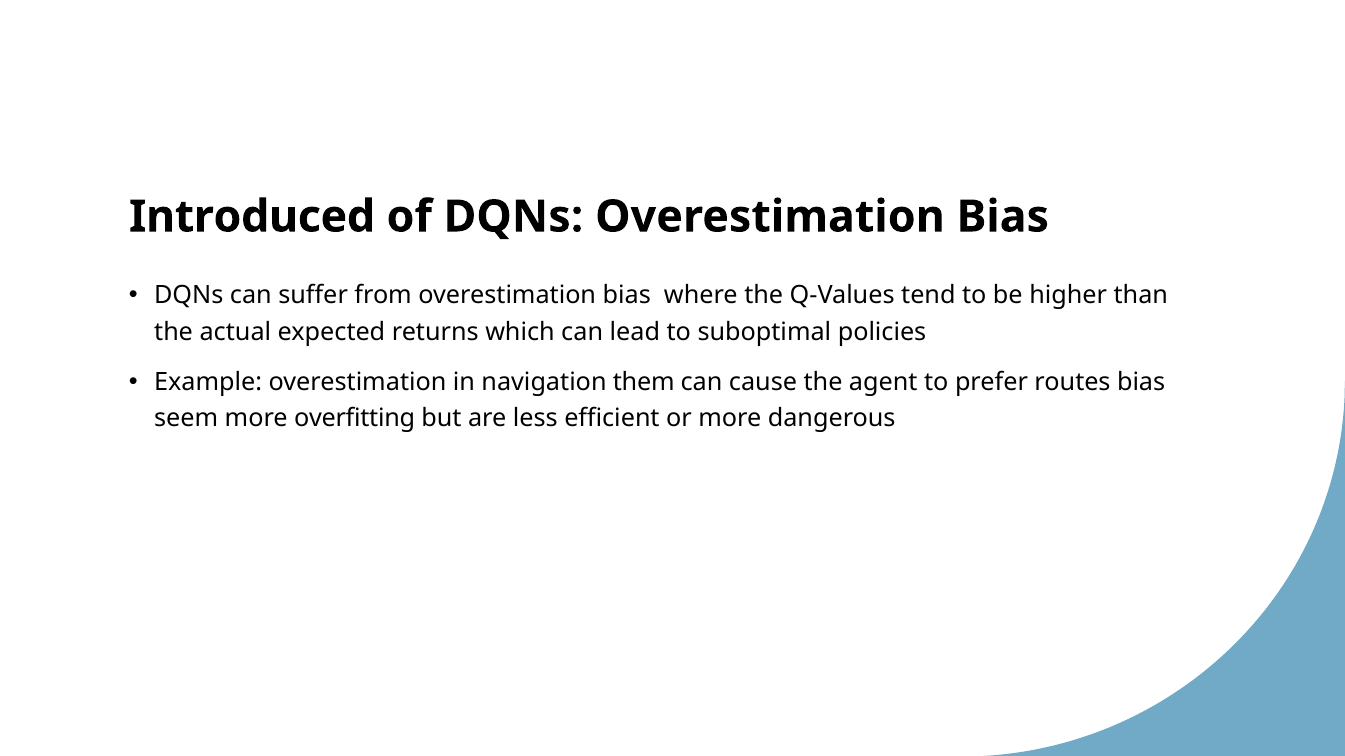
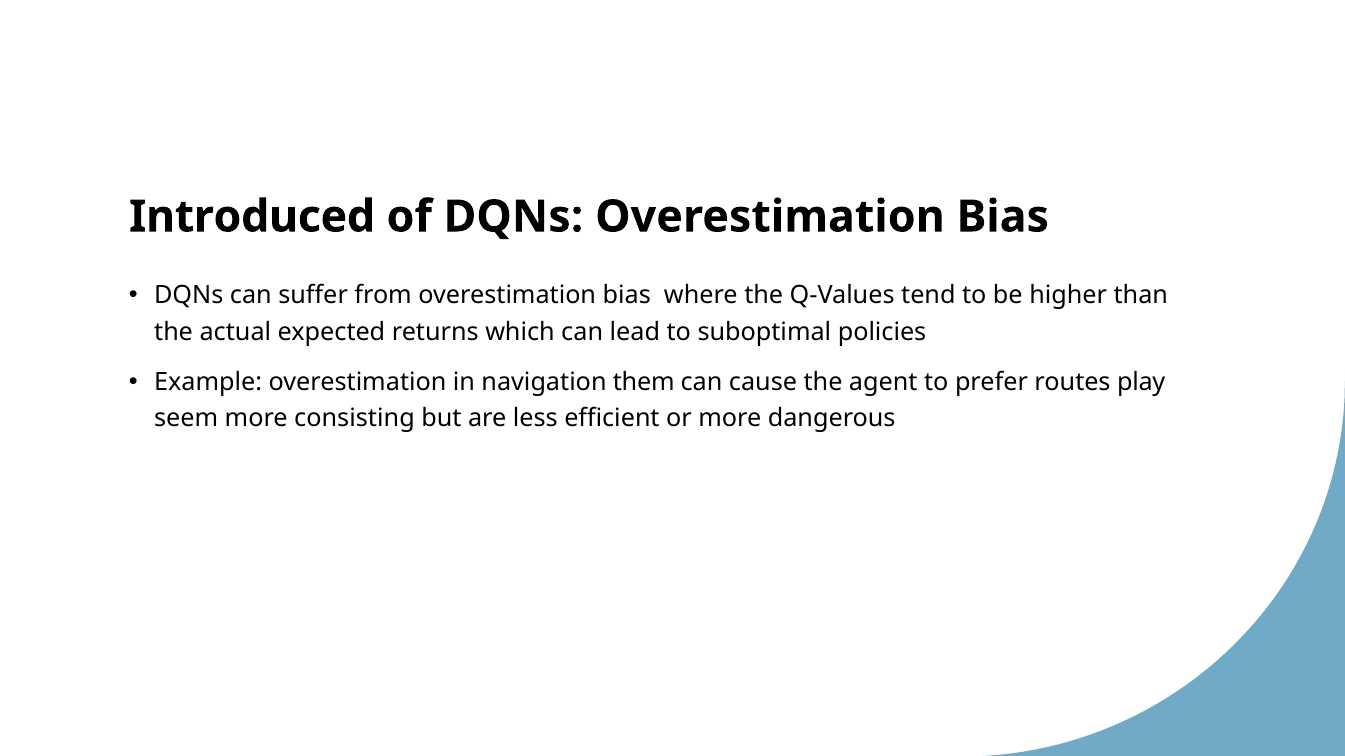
routes bias: bias -> play
overfitting: overfitting -> consisting
